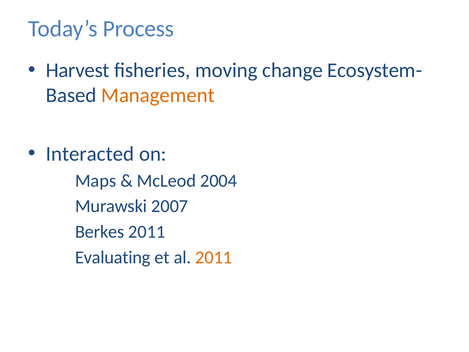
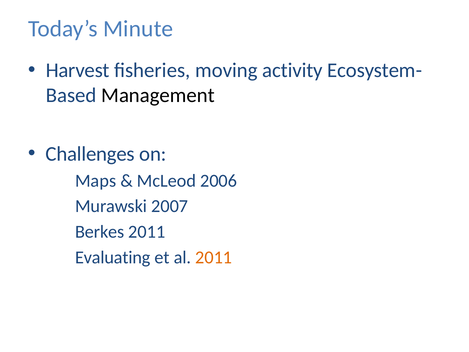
Process: Process -> Minute
change: change -> activity
Management colour: orange -> black
Interacted: Interacted -> Challenges
2004: 2004 -> 2006
